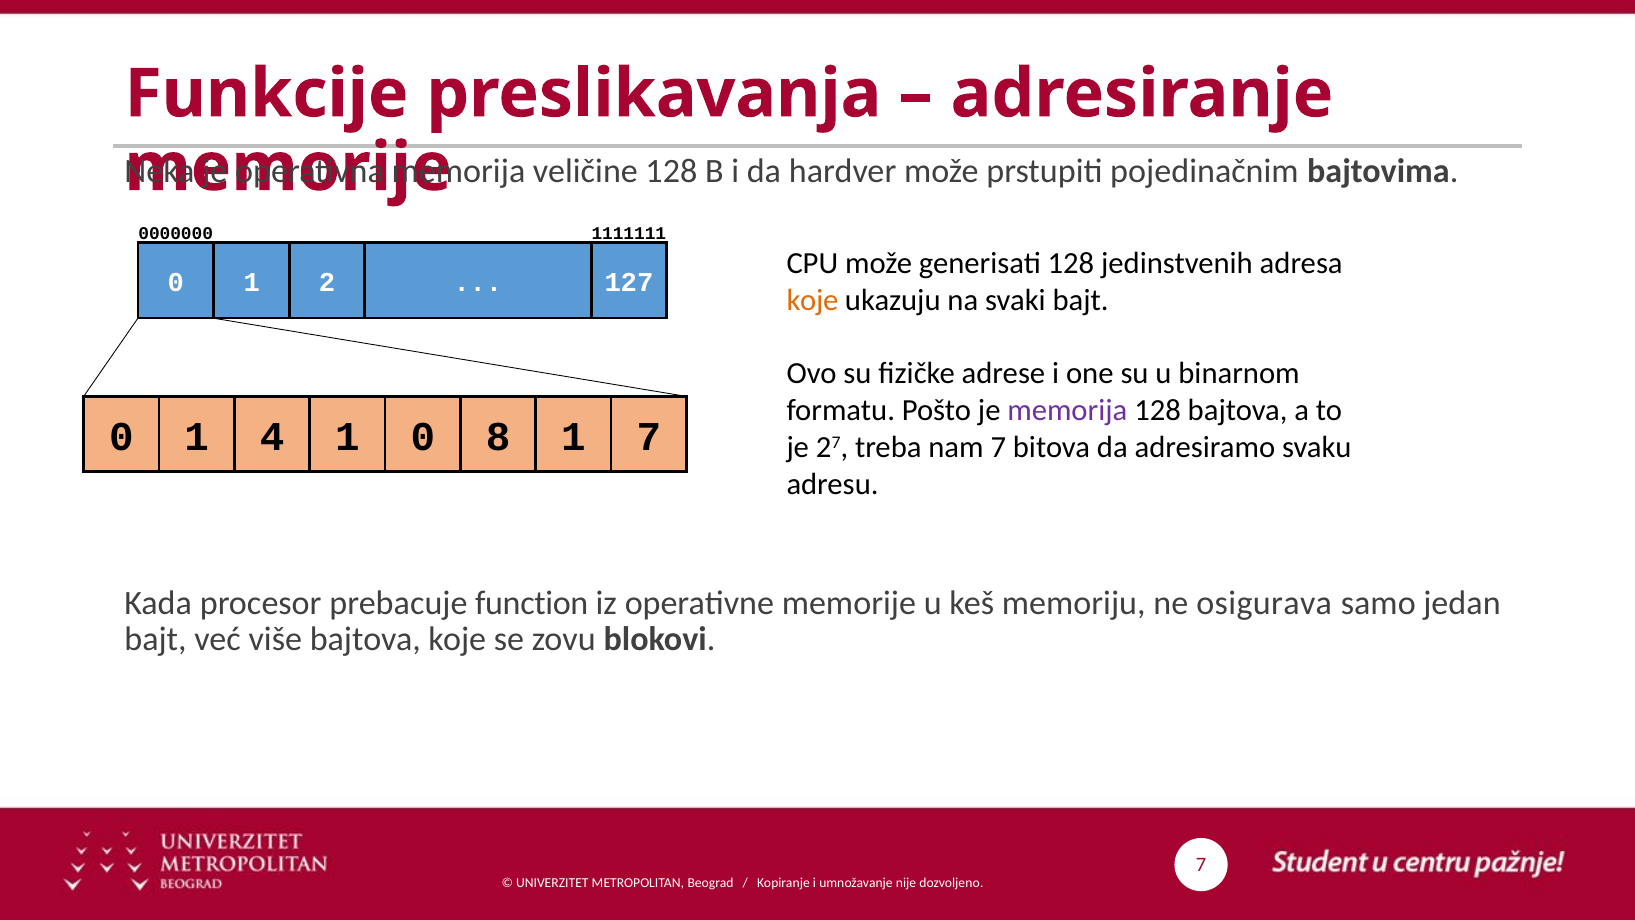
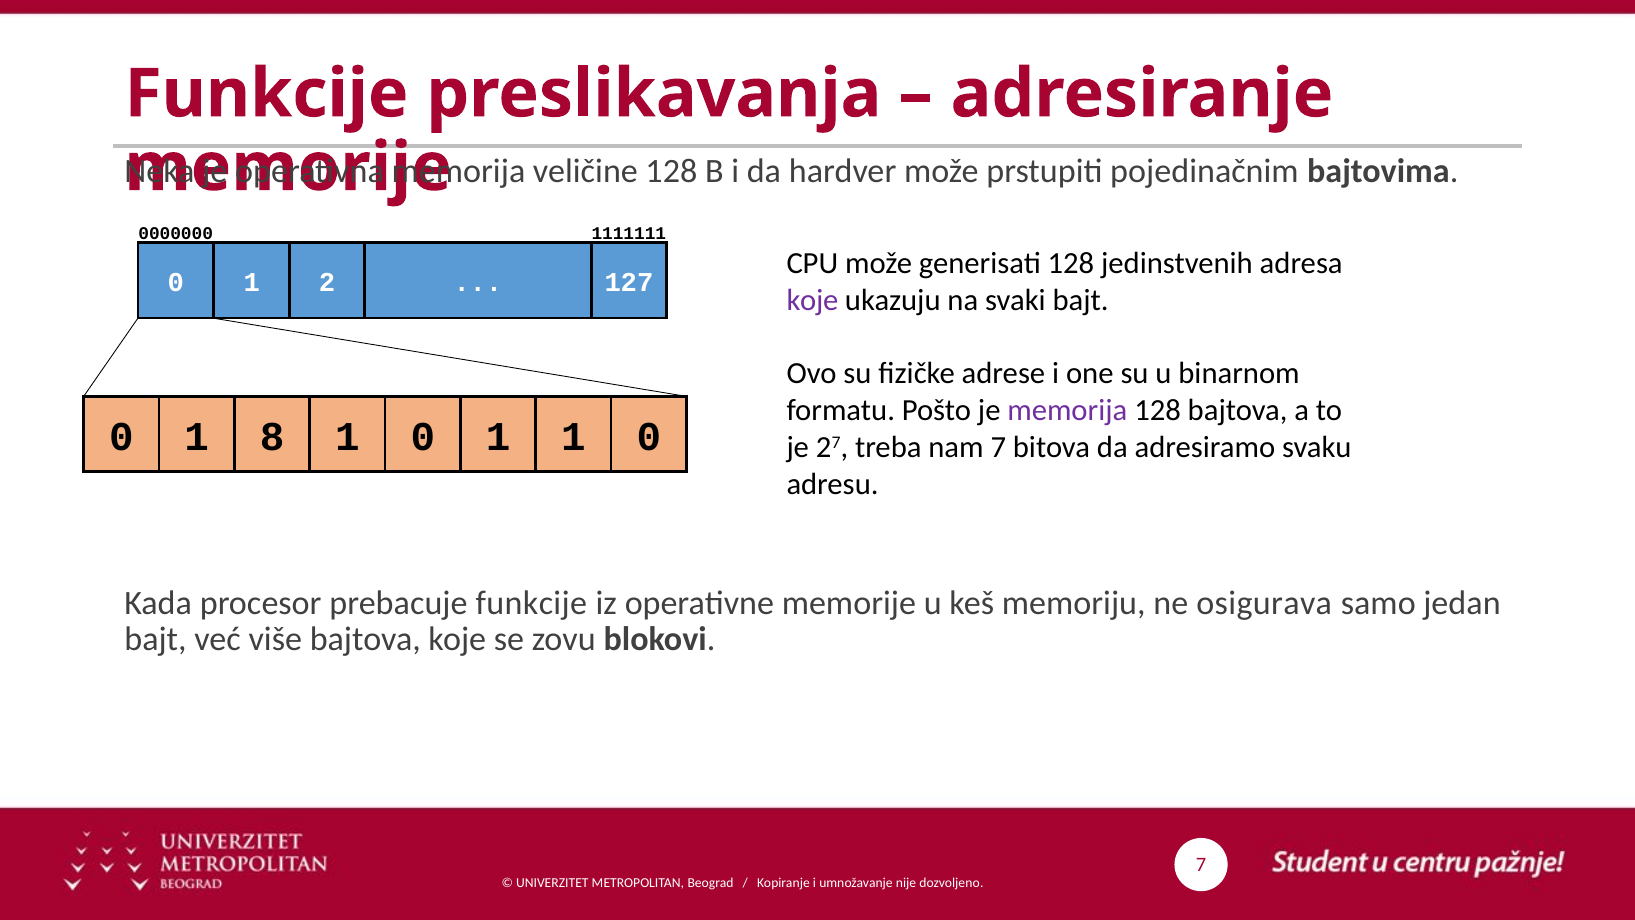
koje at (813, 300) colour: orange -> purple
4: 4 -> 8
1 0 8: 8 -> 1
7 at (649, 437): 7 -> 0
prebacuje function: function -> funkcije
